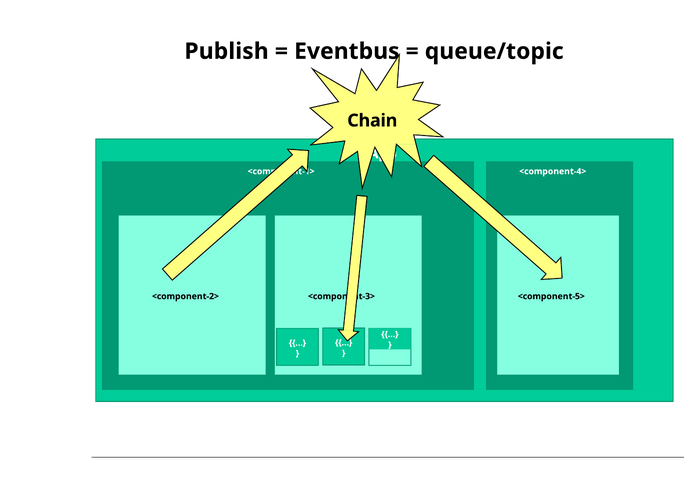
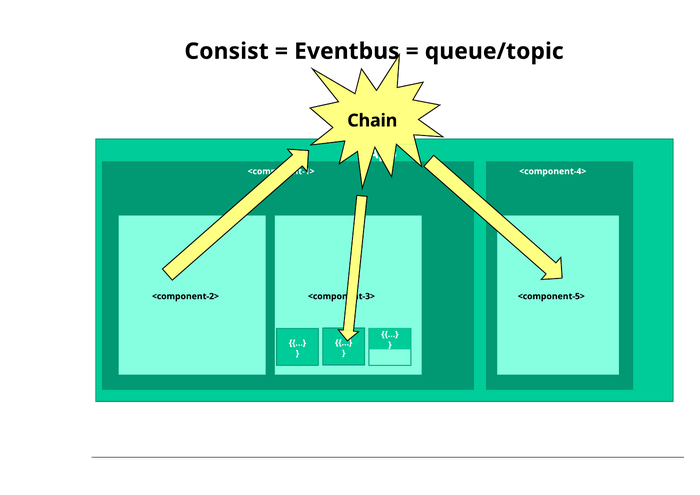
Publish: Publish -> Consist
